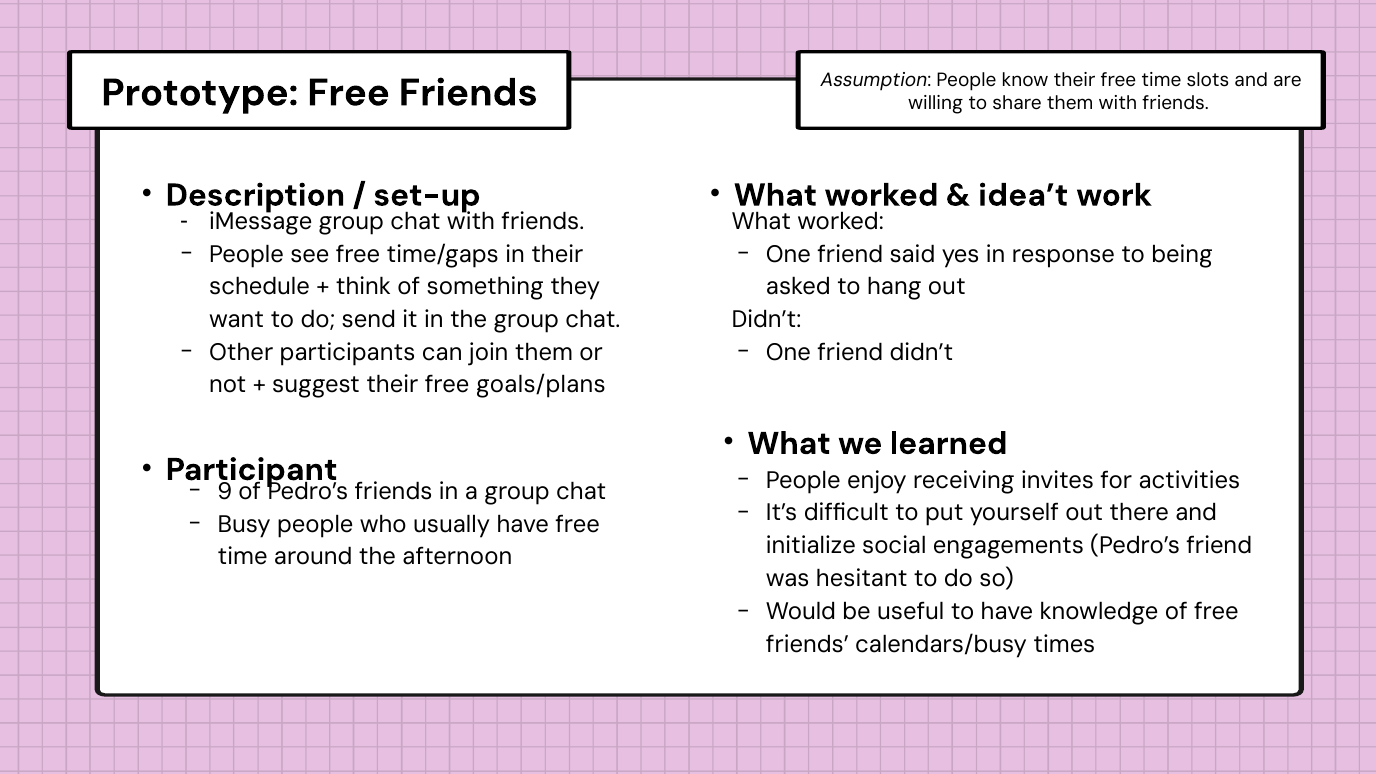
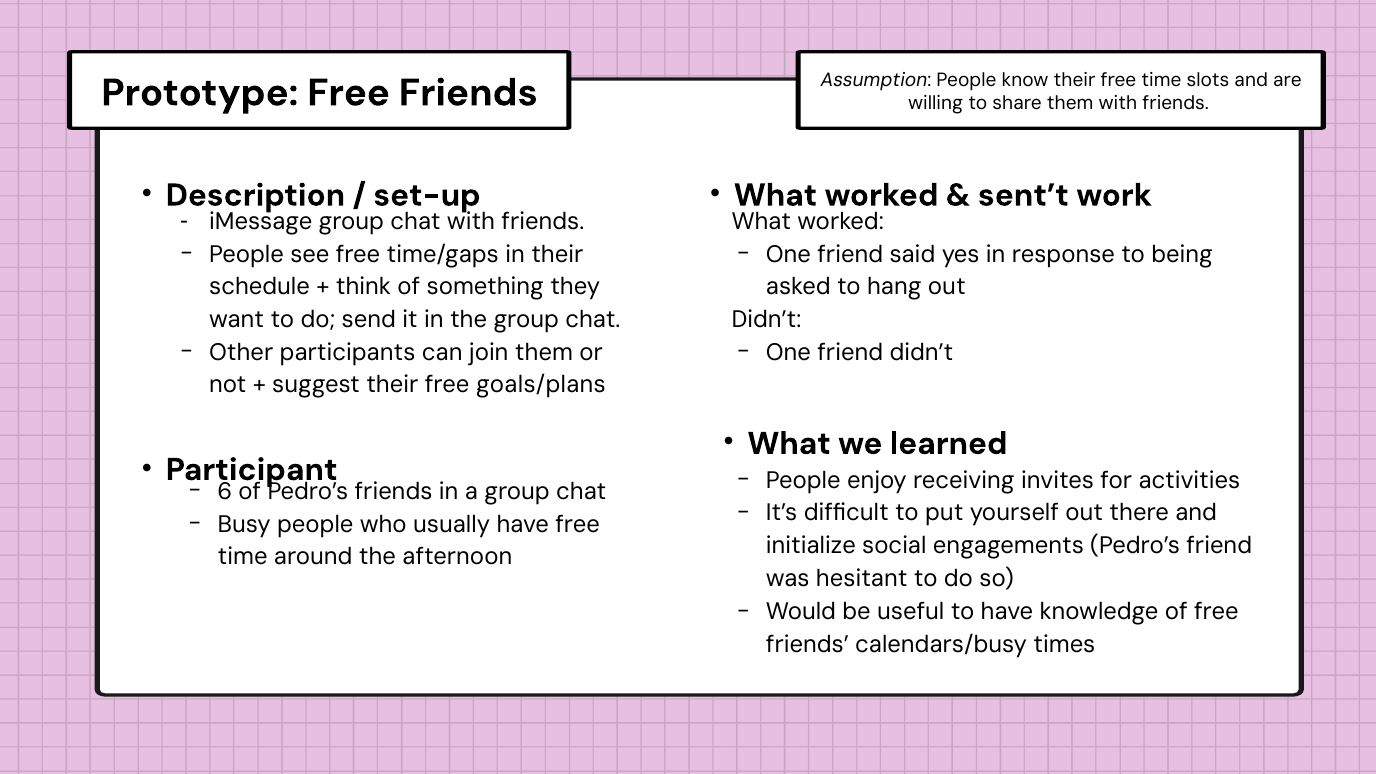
idea’t: idea’t -> sent’t
9: 9 -> 6
